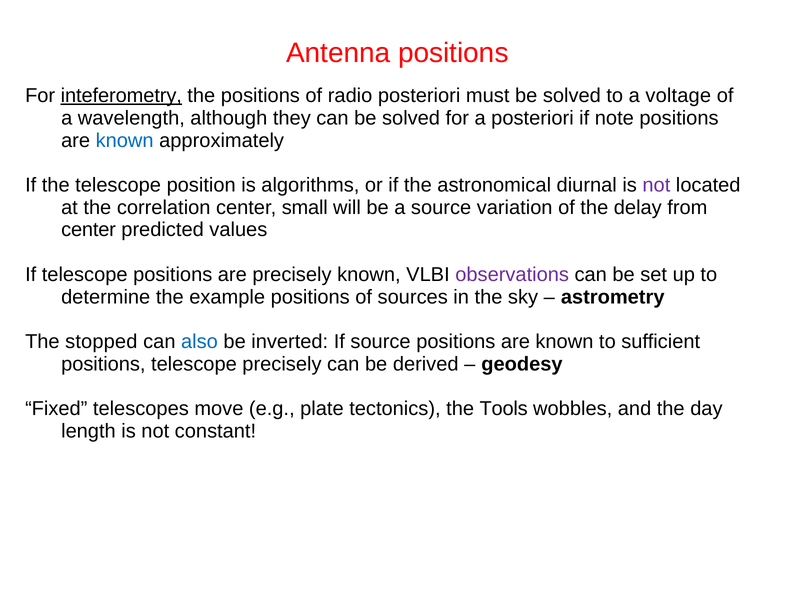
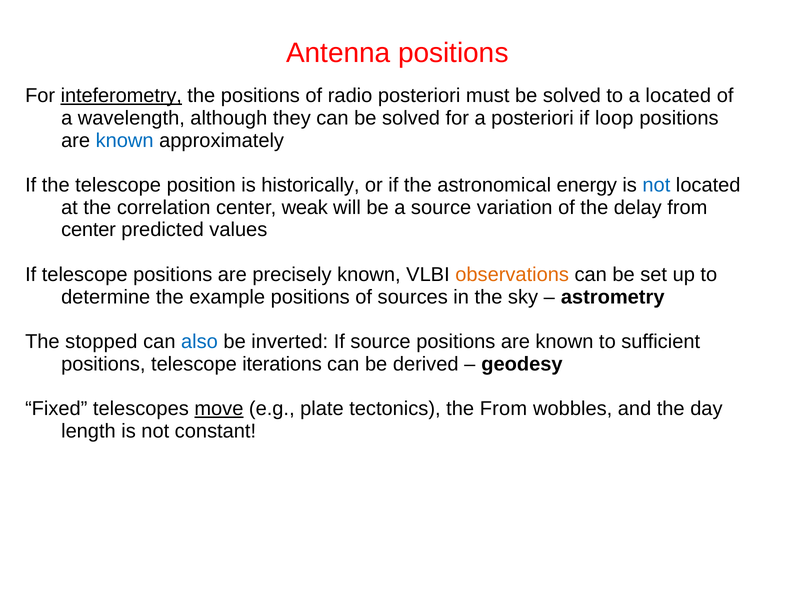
a voltage: voltage -> located
note: note -> loop
algorithms: algorithms -> historically
diurnal: diurnal -> energy
not at (656, 185) colour: purple -> blue
small: small -> weak
observations colour: purple -> orange
telescope precisely: precisely -> iterations
move underline: none -> present
the Tools: Tools -> From
